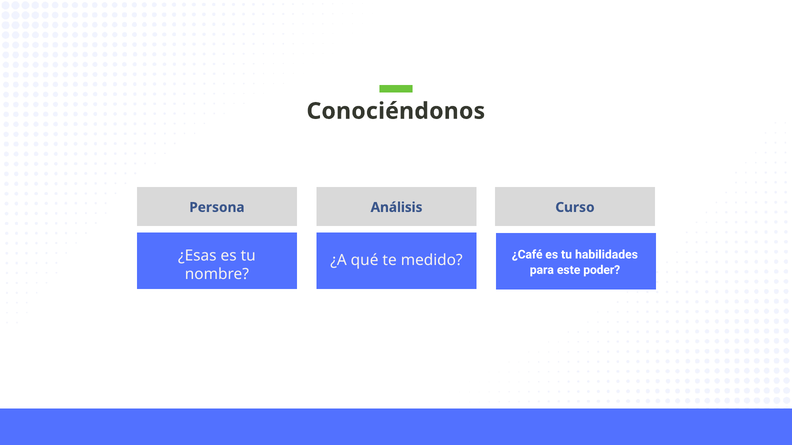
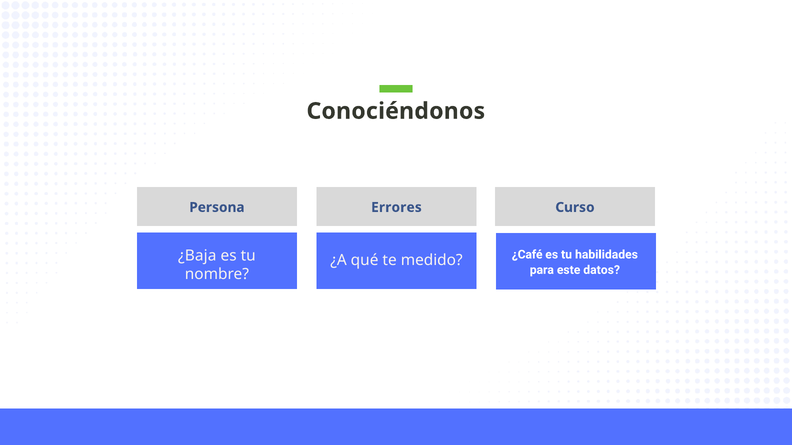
Análisis: Análisis -> Errores
¿Esas: ¿Esas -> ¿Baja
poder: poder -> datos
